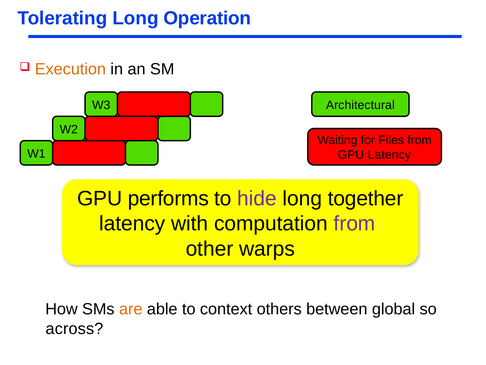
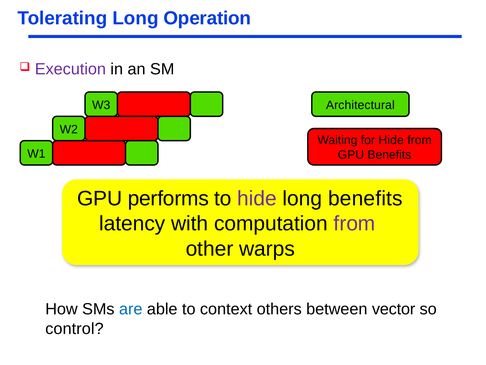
Execution colour: orange -> purple
for Files: Files -> Hide
GPU Latency: Latency -> Benefits
long together: together -> benefits
are colour: orange -> blue
global: global -> vector
across: across -> control
